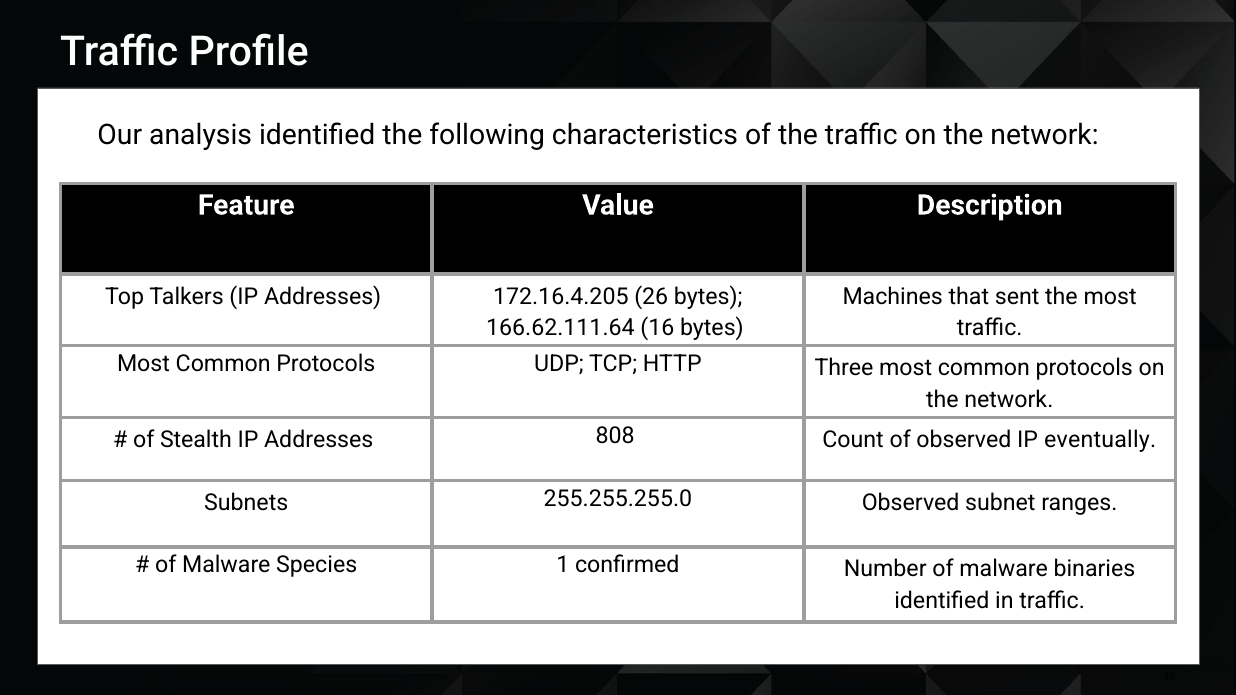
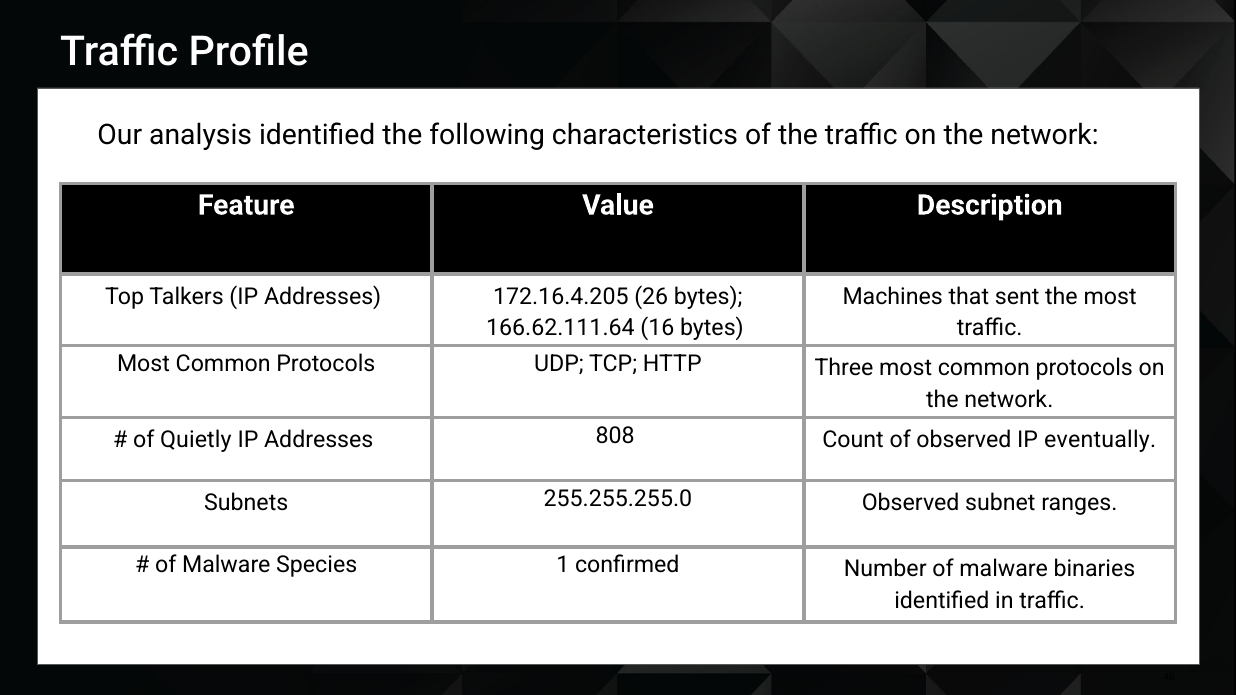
Stealth: Stealth -> Quietly
